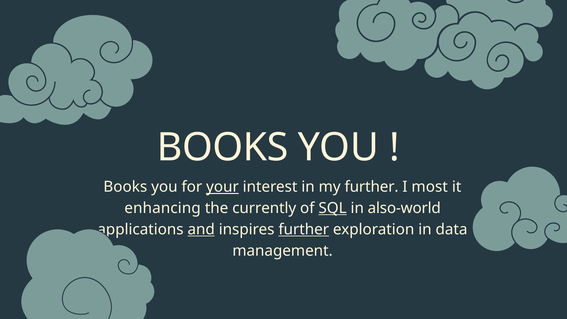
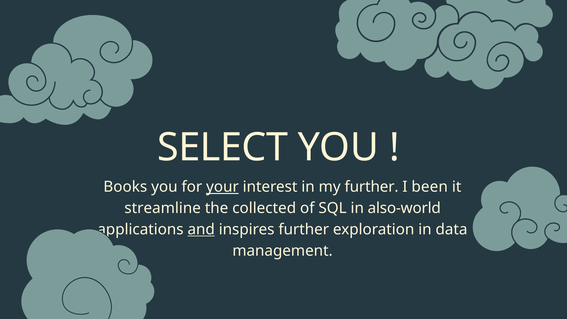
BOOKS at (223, 147): BOOKS -> SELECT
most: most -> been
enhancing: enhancing -> streamline
currently: currently -> collected
SQL underline: present -> none
further at (304, 229) underline: present -> none
